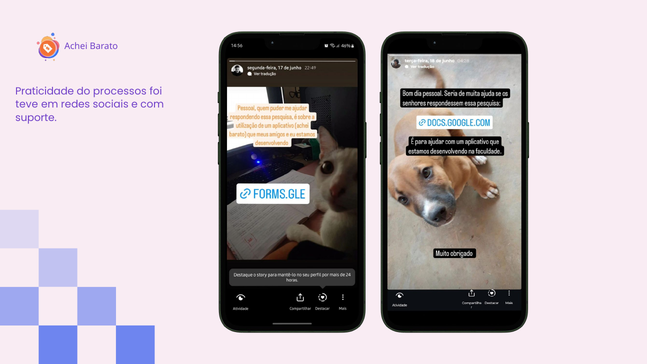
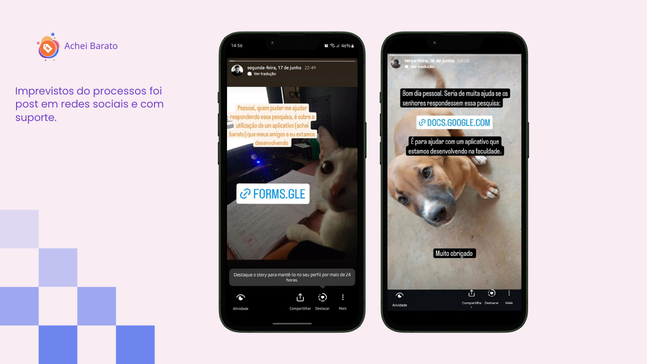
Praticidade: Praticidade -> Imprevistos
teve: teve -> post
